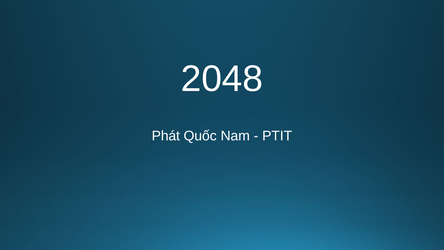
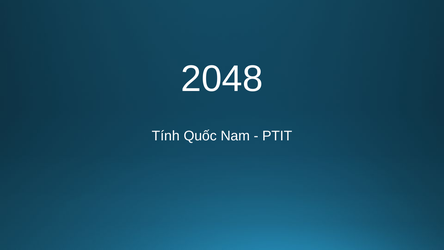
Phát: Phát -> Tính
